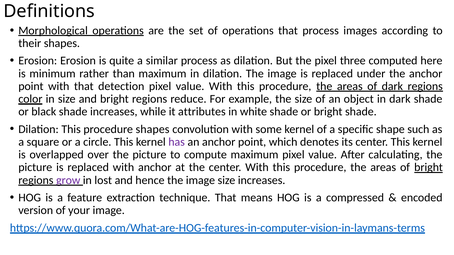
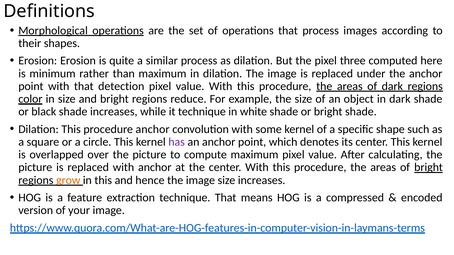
it attributes: attributes -> technique
procedure shapes: shapes -> anchor
grow colour: purple -> orange
in lost: lost -> this
